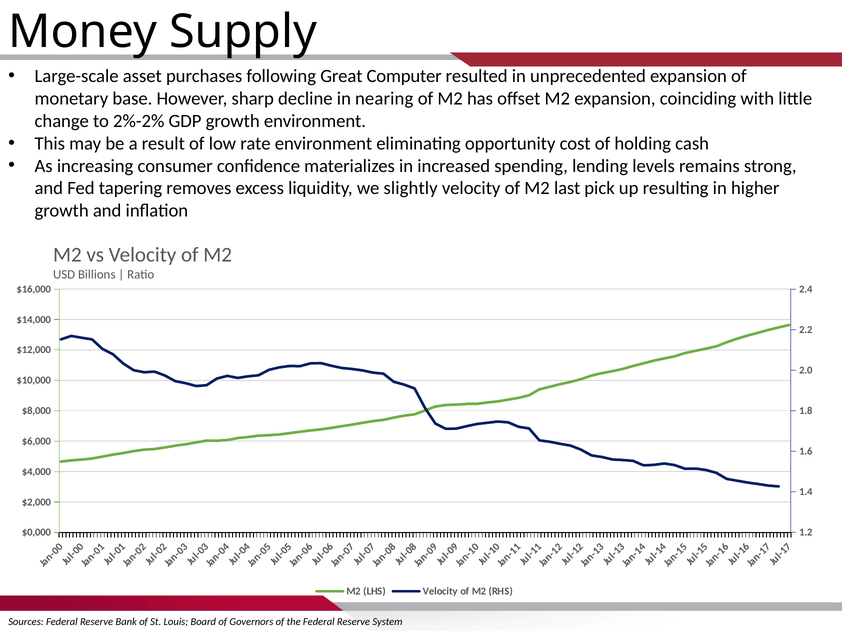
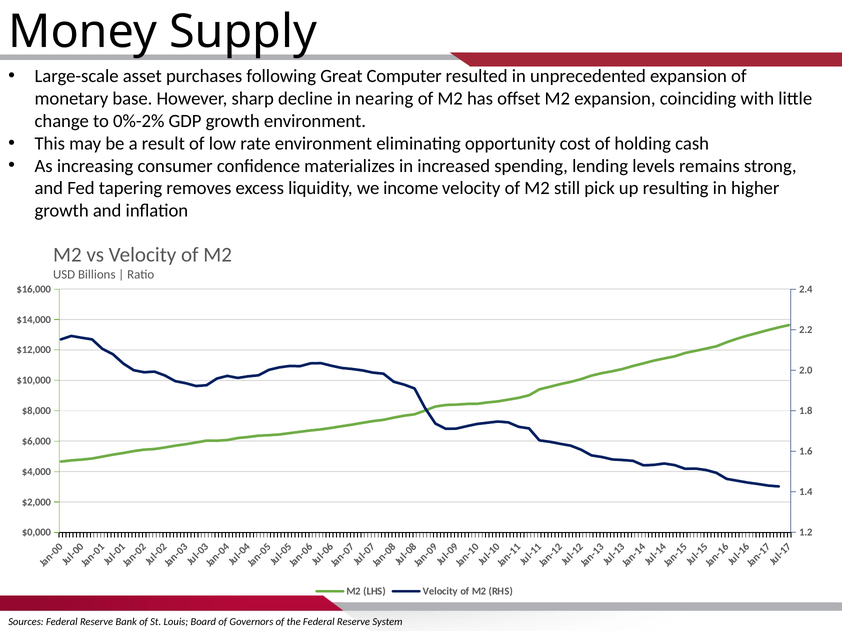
2%-2%: 2%-2% -> 0%-2%
slightly: slightly -> income
last: last -> still
